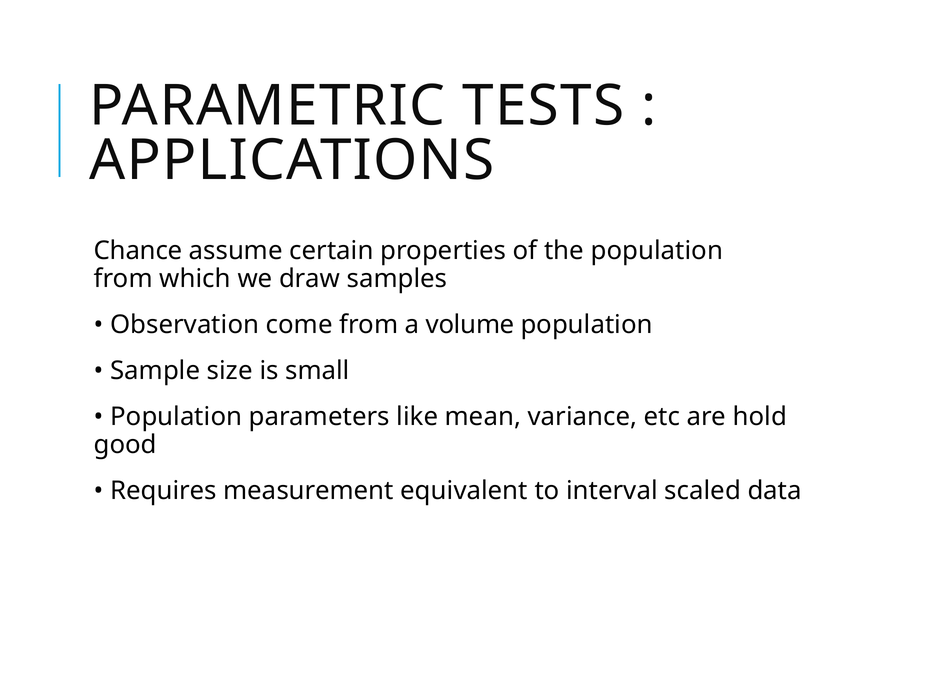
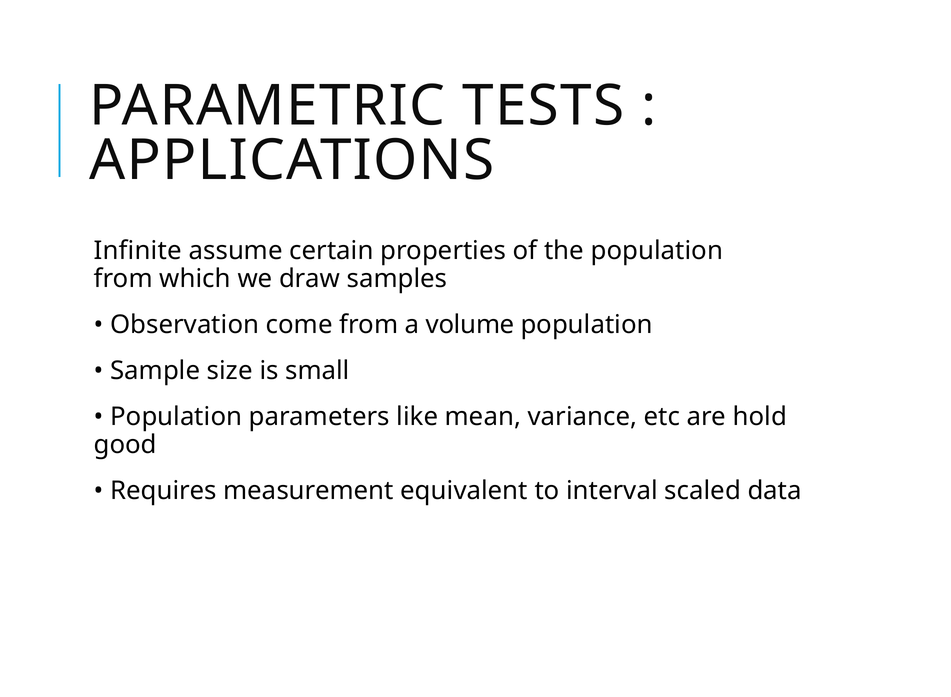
Chance: Chance -> Infinite
